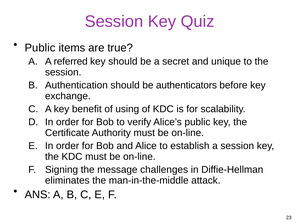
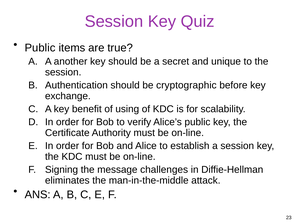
referred: referred -> another
authenticators: authenticators -> cryptographic
